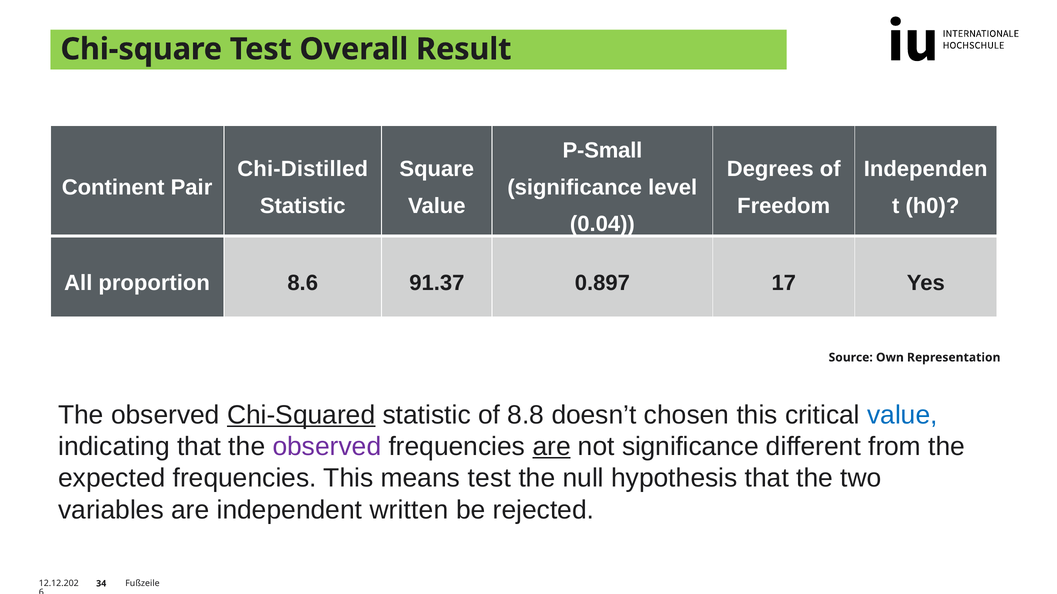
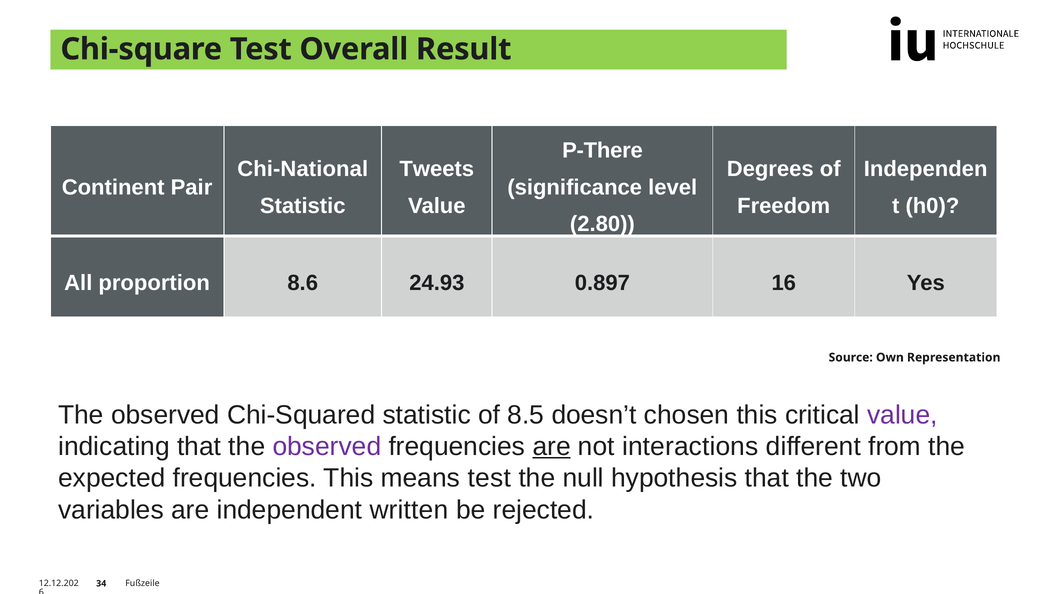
P-Small: P-Small -> P-There
Chi-Distilled: Chi-Distilled -> Chi-National
Square: Square -> Tweets
0.04: 0.04 -> 2.80
91.37: 91.37 -> 24.93
17: 17 -> 16
Chi-Squared underline: present -> none
8.8: 8.8 -> 8.5
value at (902, 415) colour: blue -> purple
not significance: significance -> interactions
